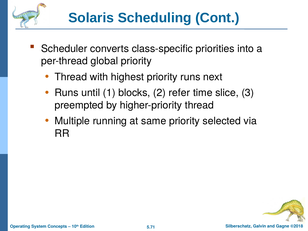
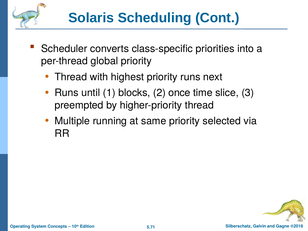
refer: refer -> once
